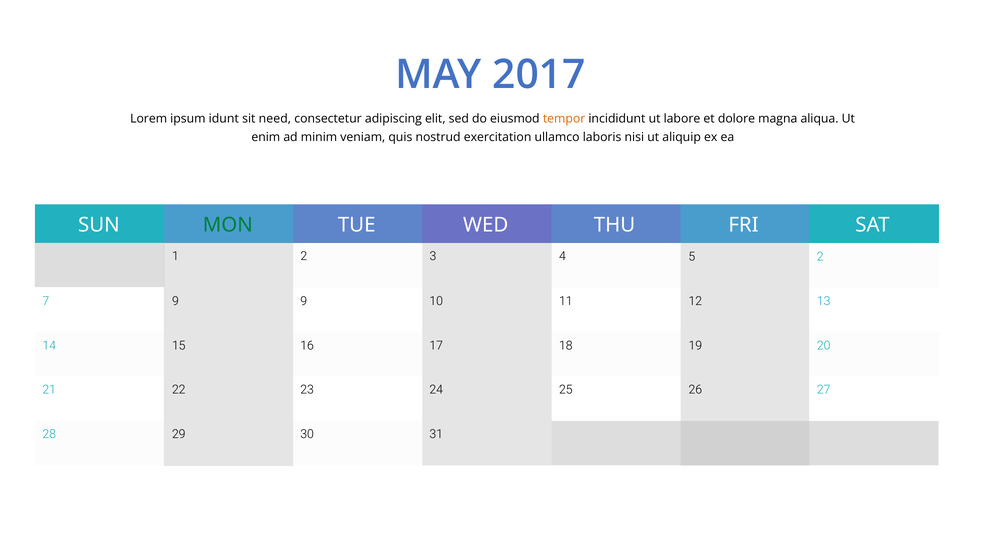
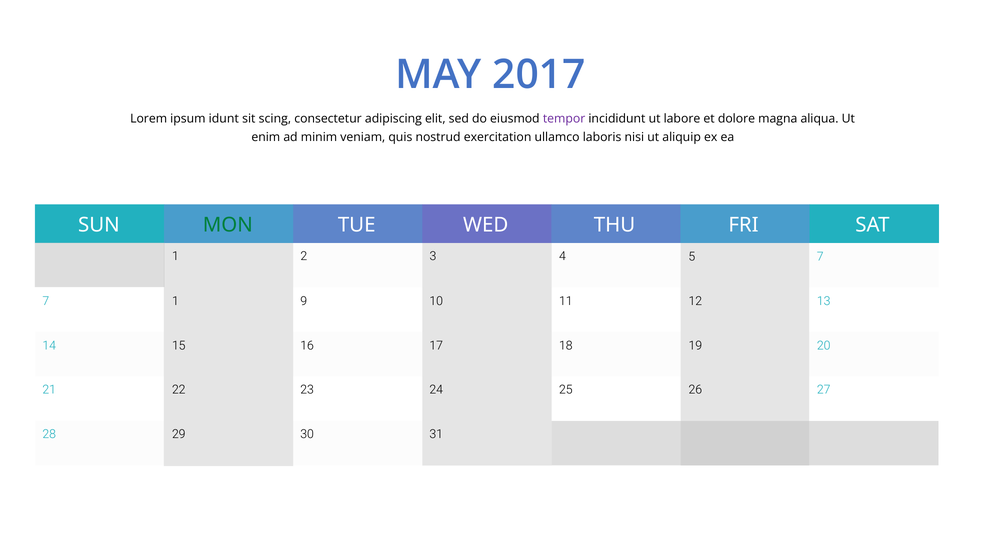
need: need -> scing
tempor colour: orange -> purple
5 2: 2 -> 7
7 9: 9 -> 1
